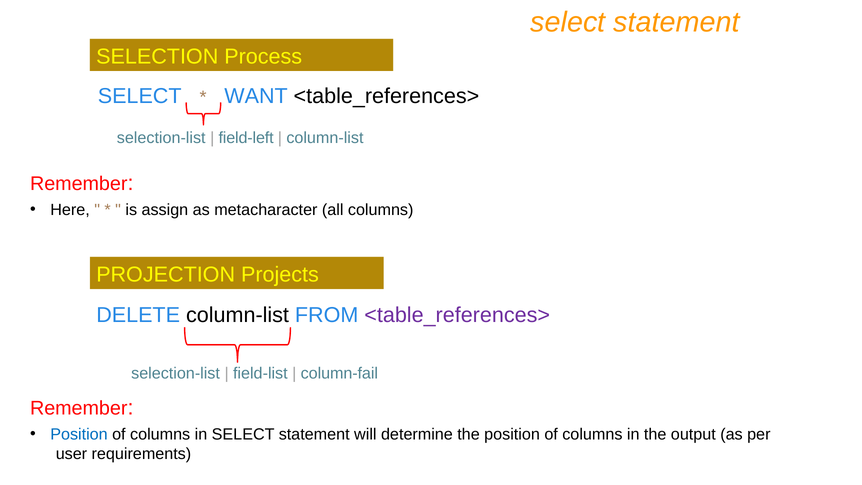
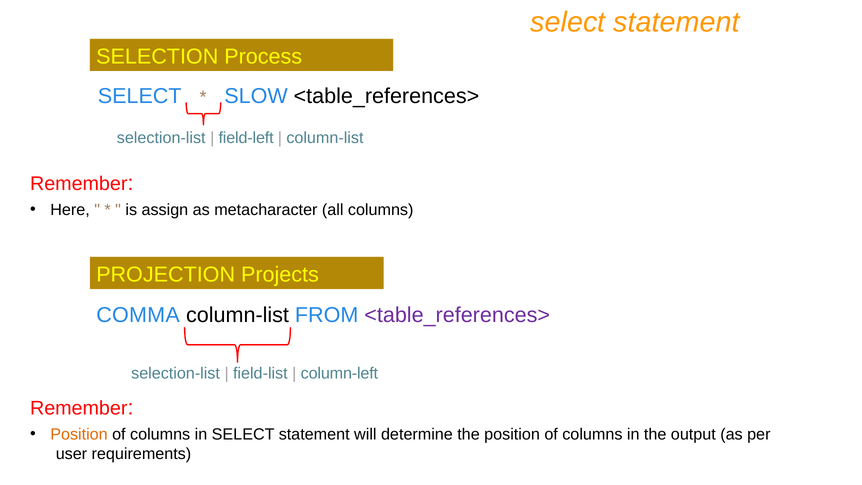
WANT: WANT -> SLOW
DELETE: DELETE -> COMMA
column-fail: column-fail -> column-left
Position at (79, 434) colour: blue -> orange
